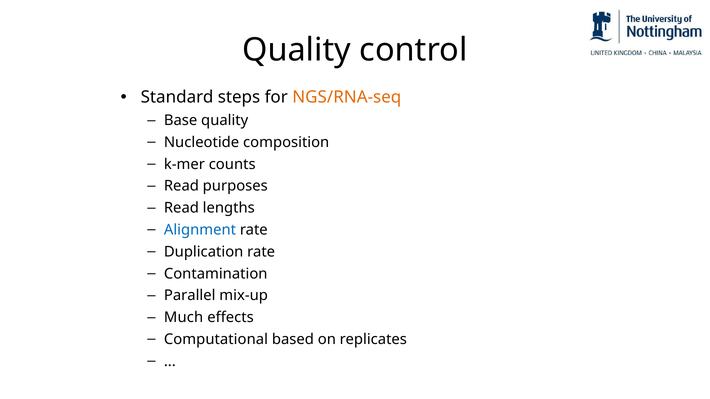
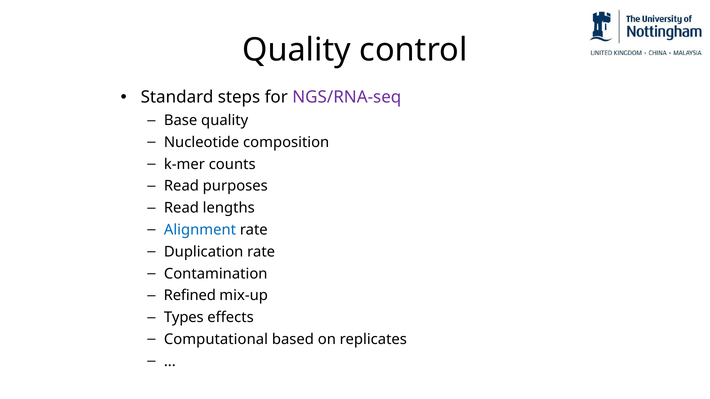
NGS/RNA-seq colour: orange -> purple
Parallel: Parallel -> Refined
Much: Much -> Types
